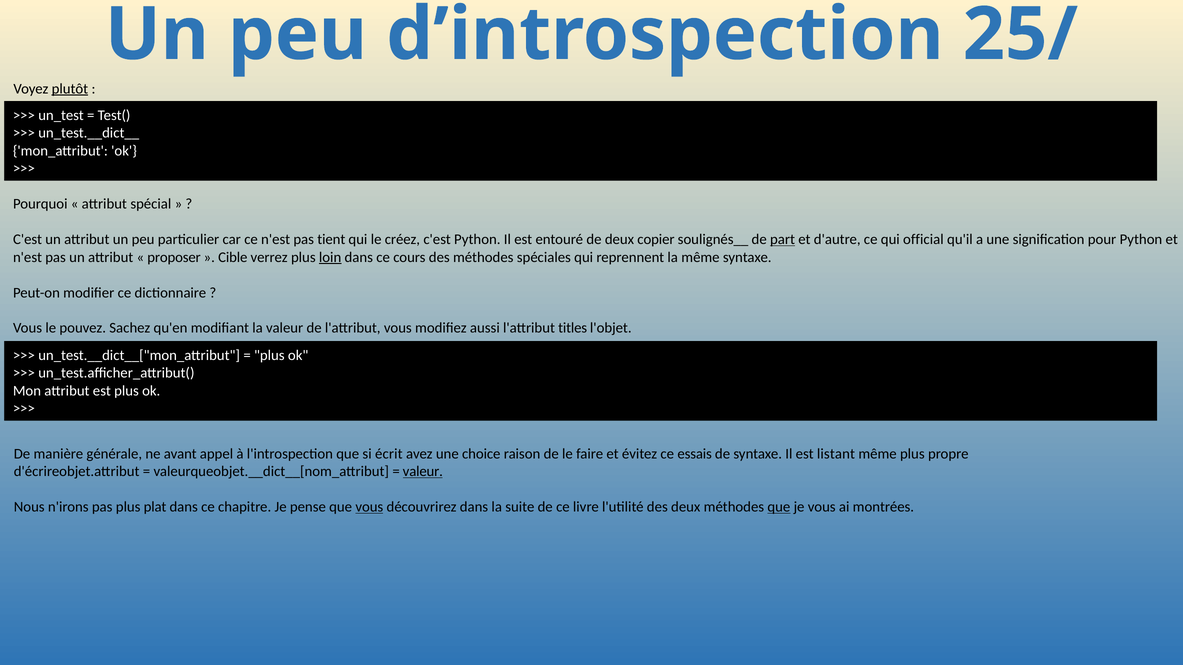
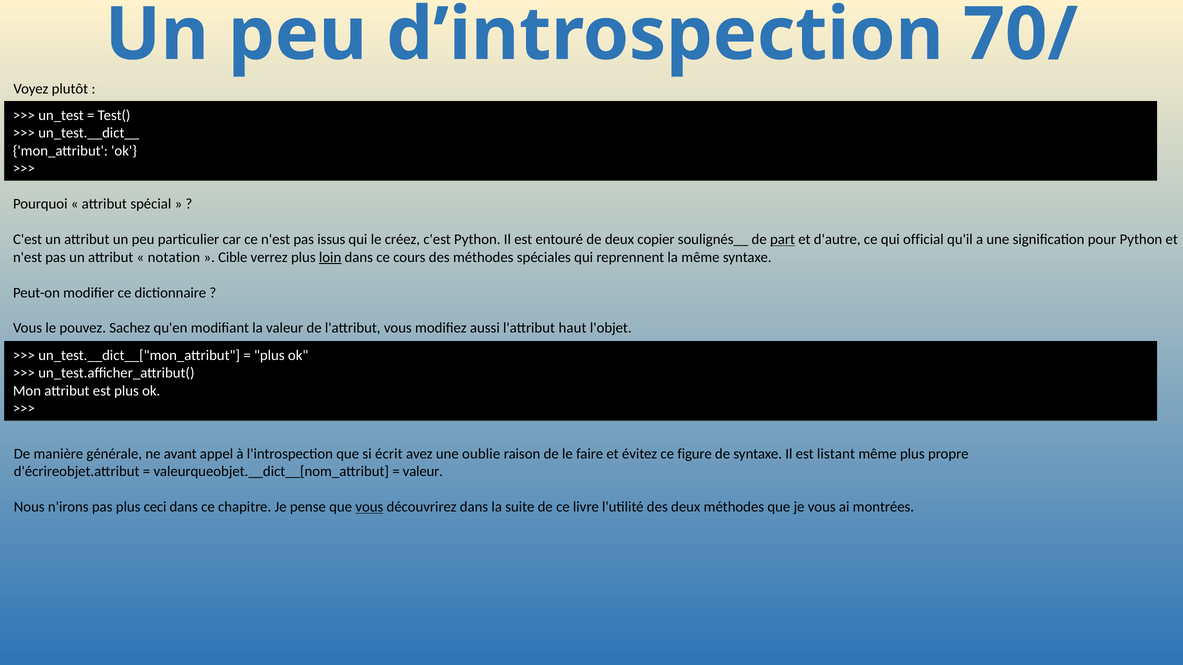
25/: 25/ -> 70/
plutôt underline: present -> none
tient: tient -> issus
proposer: proposer -> notation
titles: titles -> haut
choice: choice -> oublie
essais: essais -> figure
valeur at (423, 472) underline: present -> none
plat: plat -> ceci
que at (779, 507) underline: present -> none
